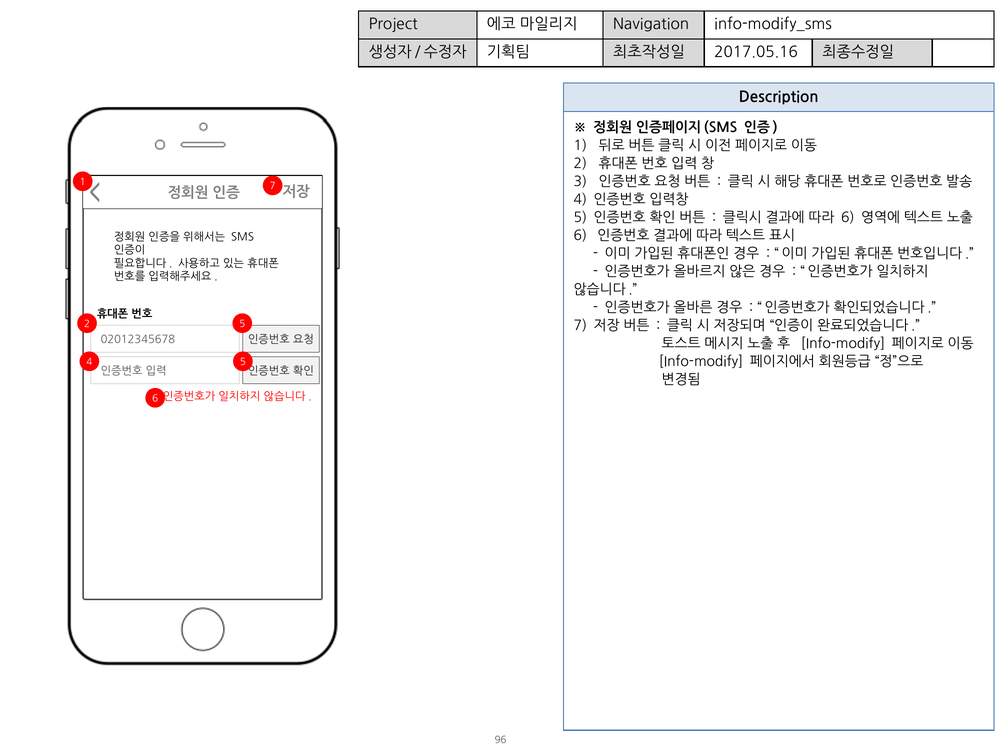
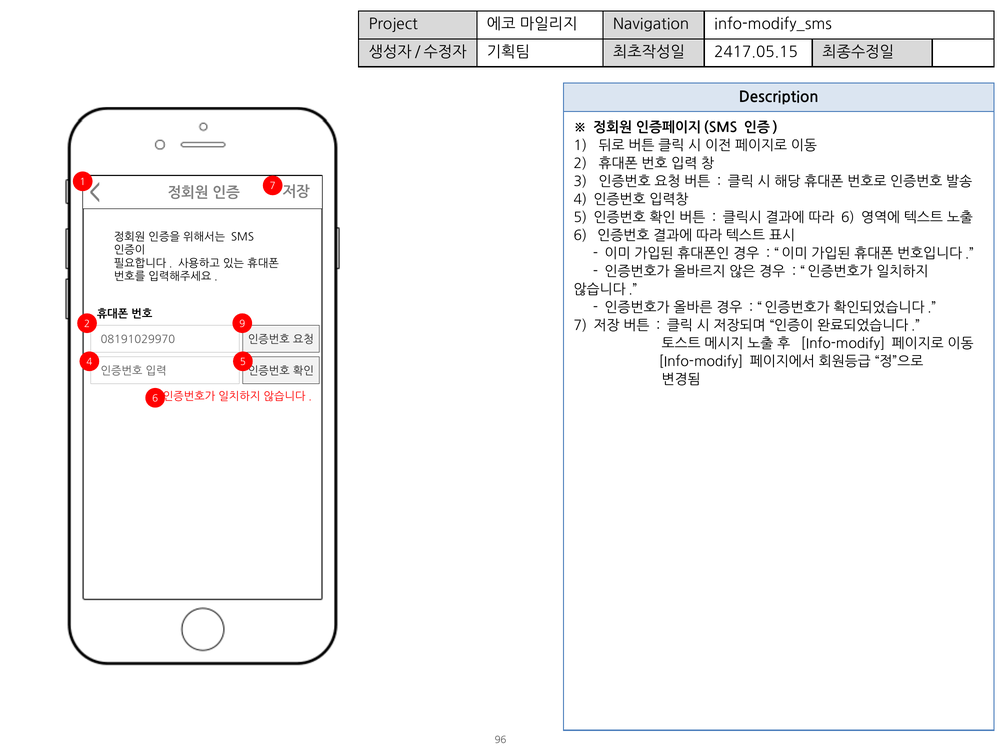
2017.05.16: 2017.05.16 -> 2417.05.15
2 5: 5 -> 9
02012345678: 02012345678 -> 08191029970
